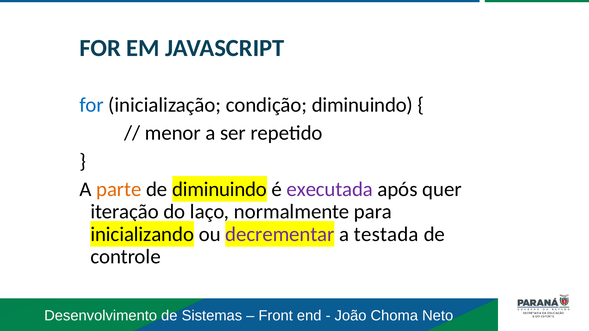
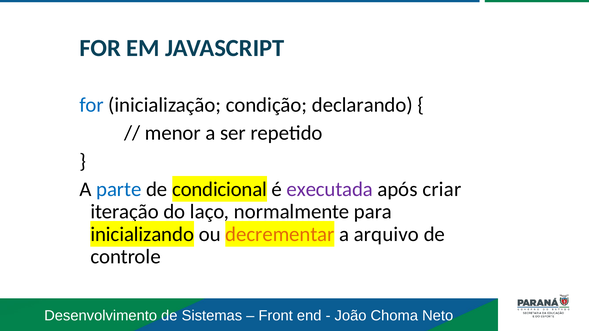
condição diminuindo: diminuindo -> declarando
parte colour: orange -> blue
de diminuindo: diminuindo -> condicional
quer: quer -> criar
decrementar colour: purple -> orange
testada: testada -> arquivo
